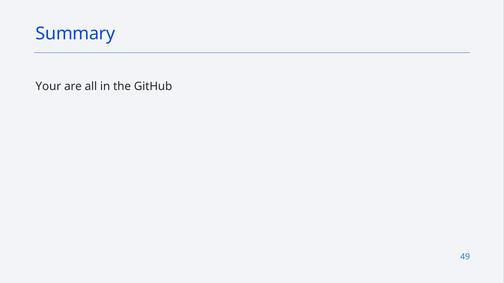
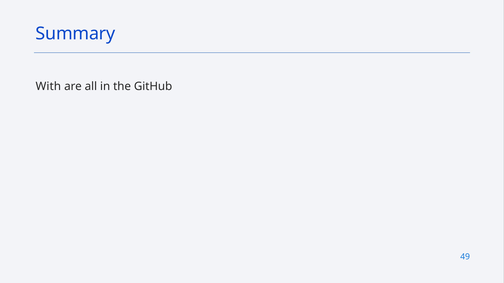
Your: Your -> With
